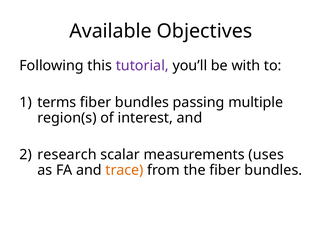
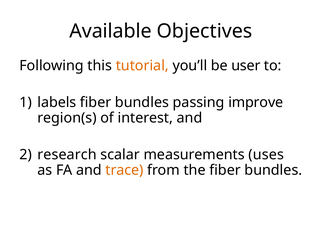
tutorial colour: purple -> orange
with: with -> user
terms: terms -> labels
multiple: multiple -> improve
